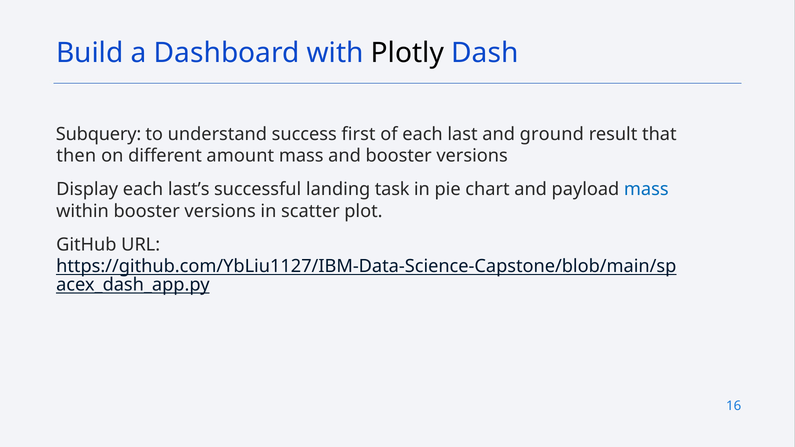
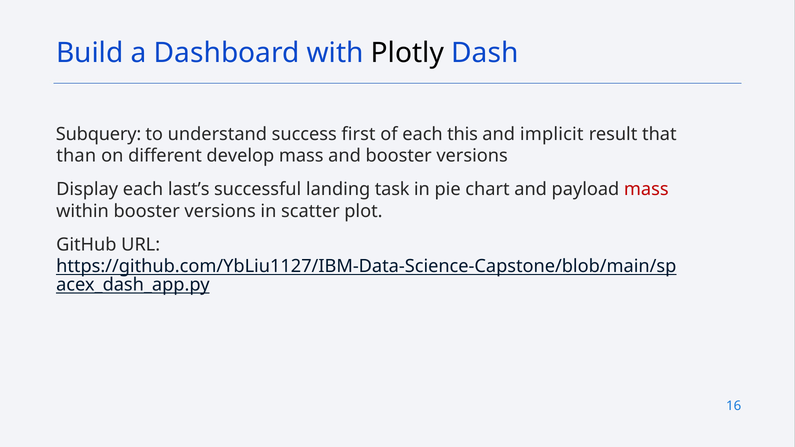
last: last -> this
ground: ground -> implicit
then: then -> than
amount: amount -> develop
mass at (646, 189) colour: blue -> red
